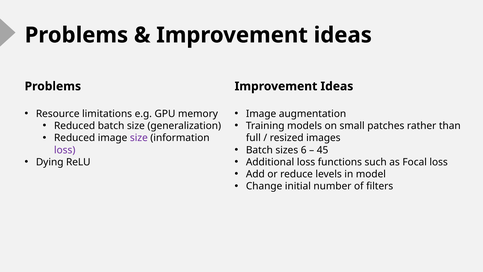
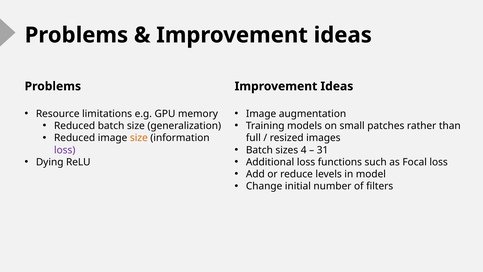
size at (139, 138) colour: purple -> orange
6: 6 -> 4
45: 45 -> 31
